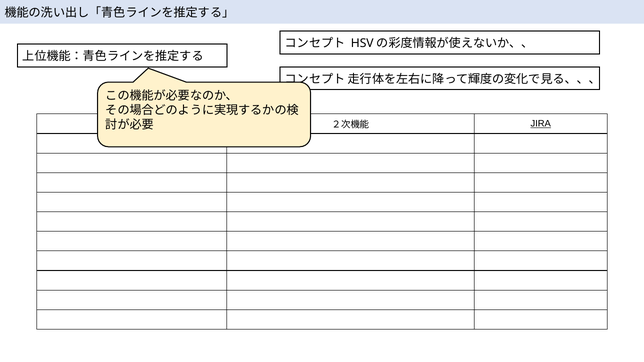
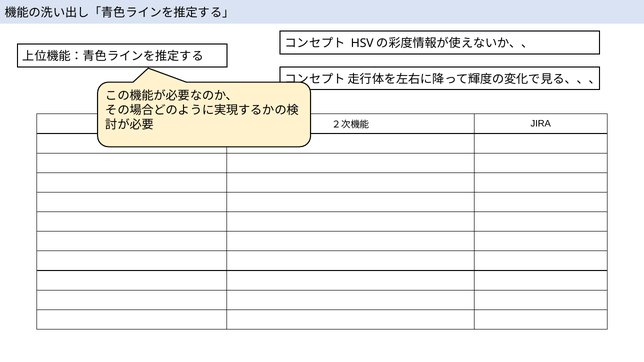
JIRA underline: present -> none
